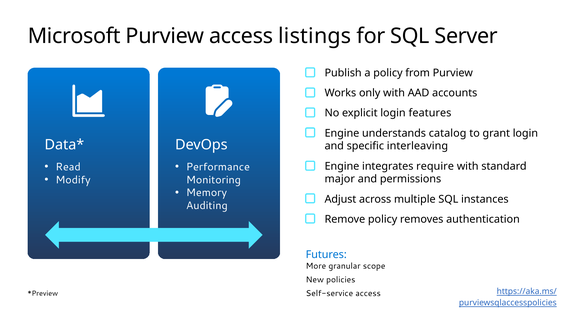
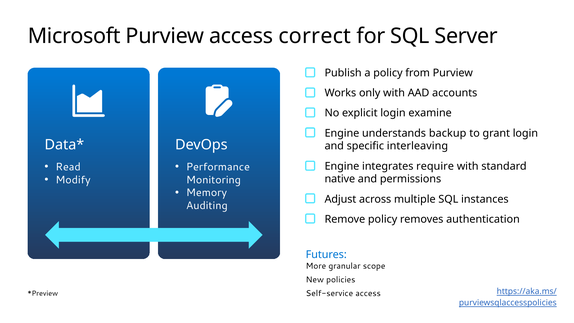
listings: listings -> correct
features: features -> examine
catalog: catalog -> backup
major: major -> native
